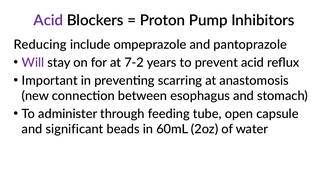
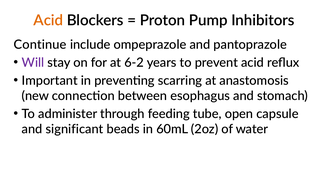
Acid at (48, 20) colour: purple -> orange
Reducing: Reducing -> Continue
7-2: 7-2 -> 6-2
